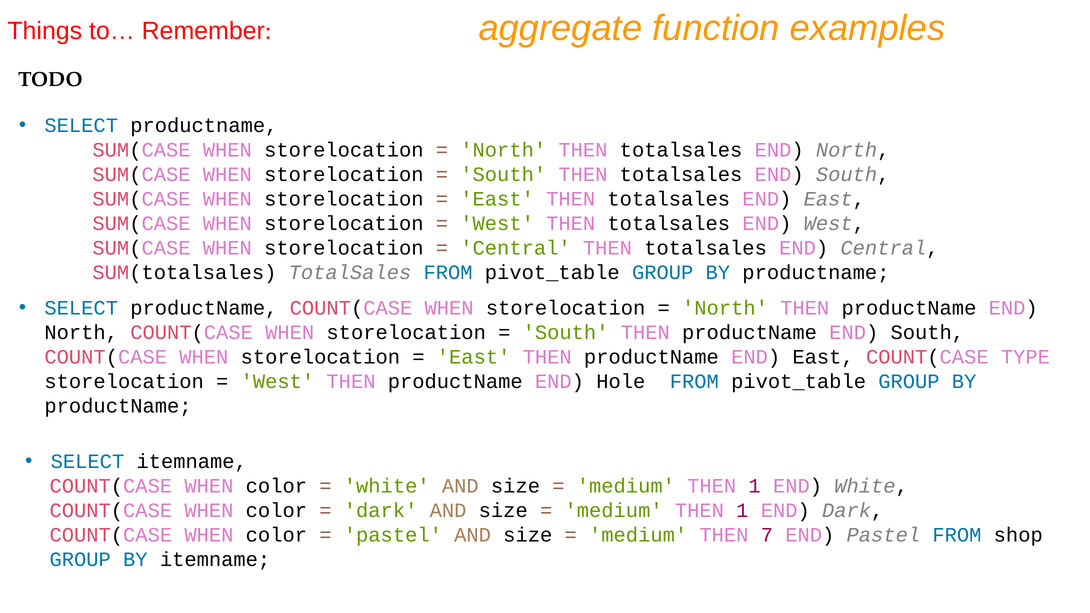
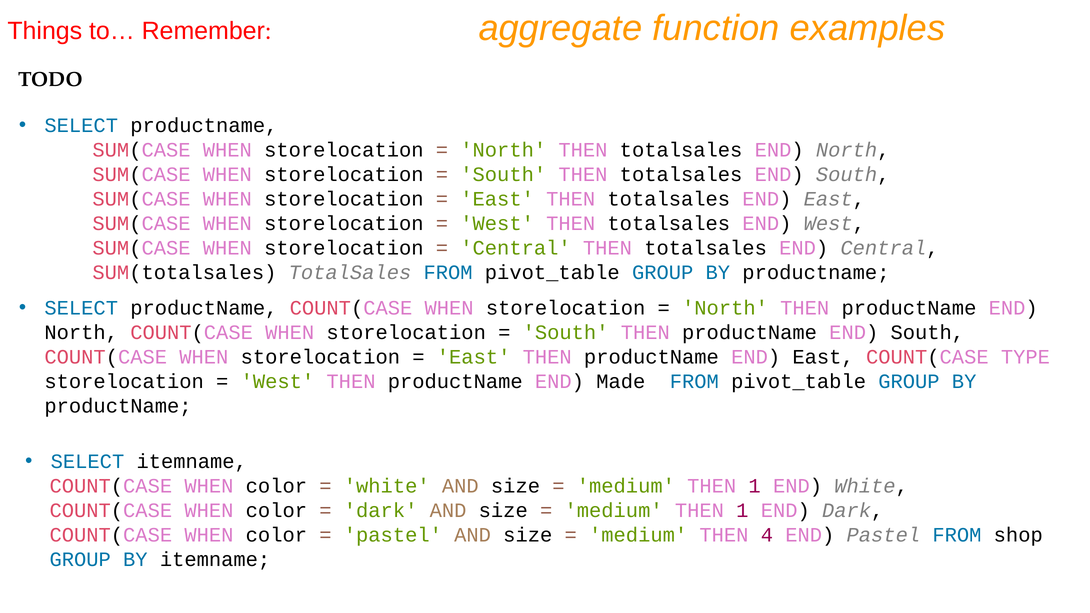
Hole: Hole -> Made
7: 7 -> 4
